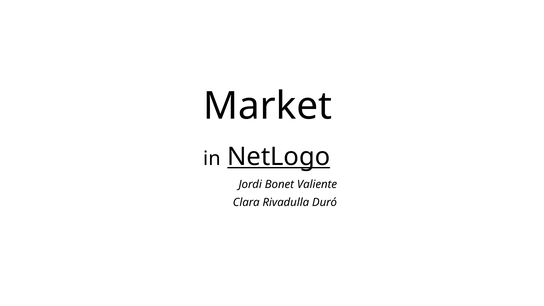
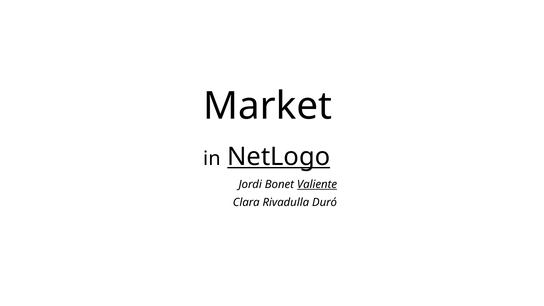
Valiente underline: none -> present
